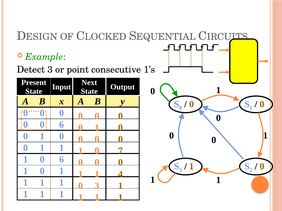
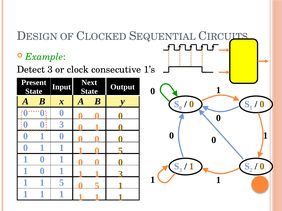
point: point -> clock
0 0 6: 6 -> 3
1 0 7: 7 -> 5
6 at (62, 160): 6 -> 1
1 4: 4 -> 3
1 at (62, 183): 1 -> 5
3 at (97, 186): 3 -> 5
